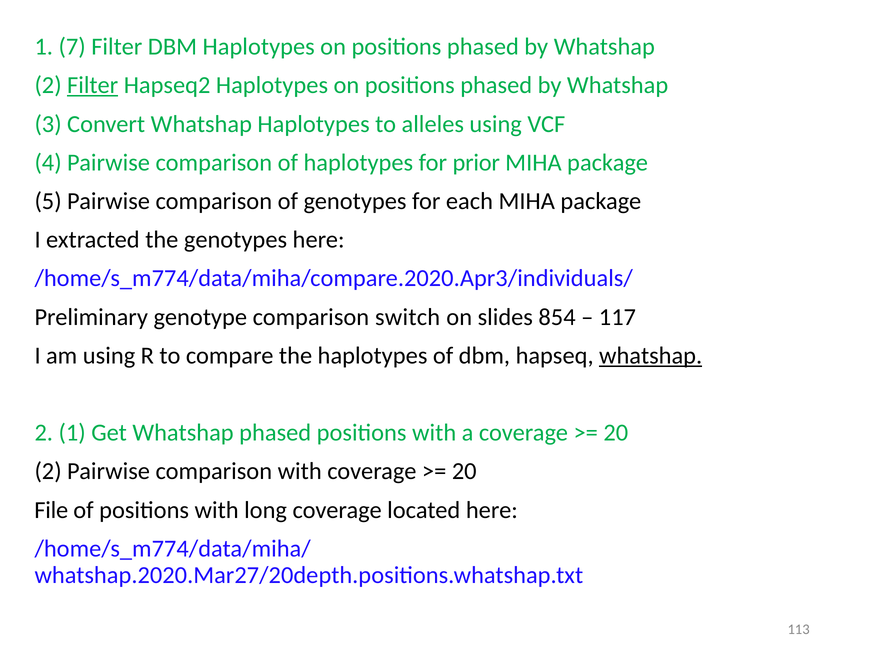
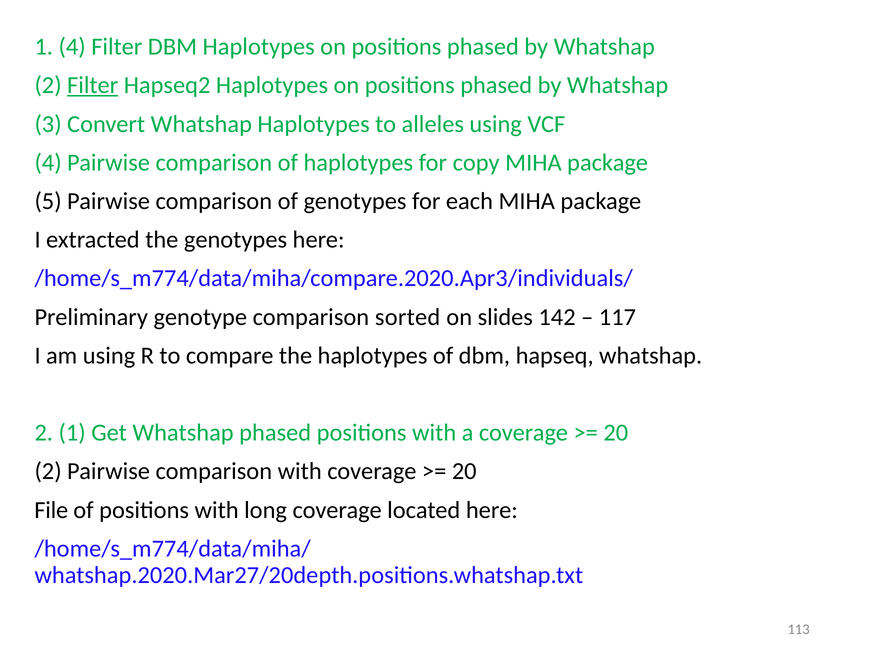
1 7: 7 -> 4
prior: prior -> copy
switch: switch -> sorted
854: 854 -> 142
whatshap at (651, 356) underline: present -> none
